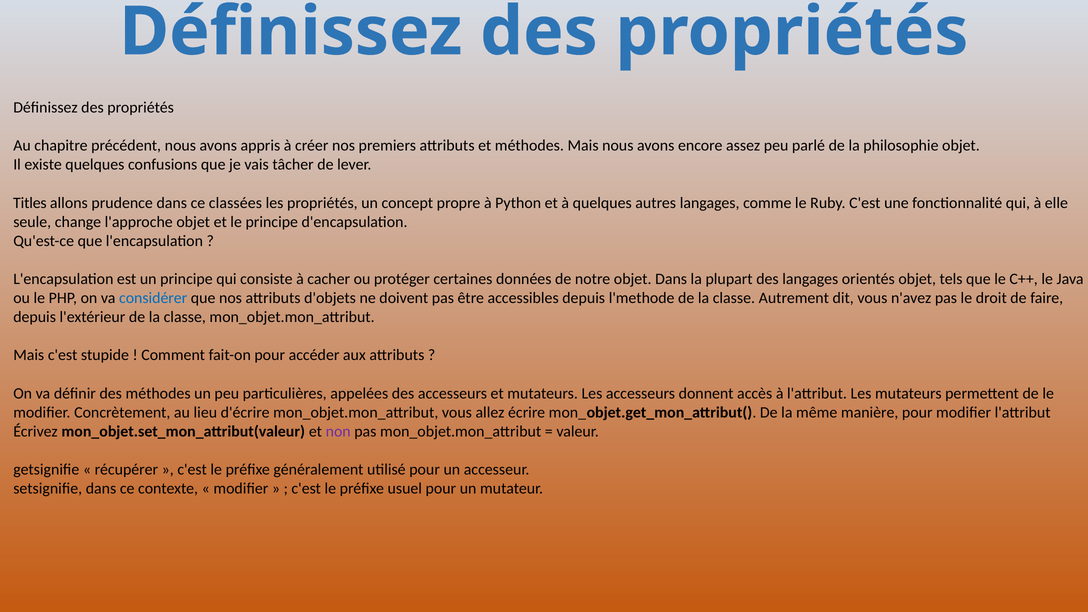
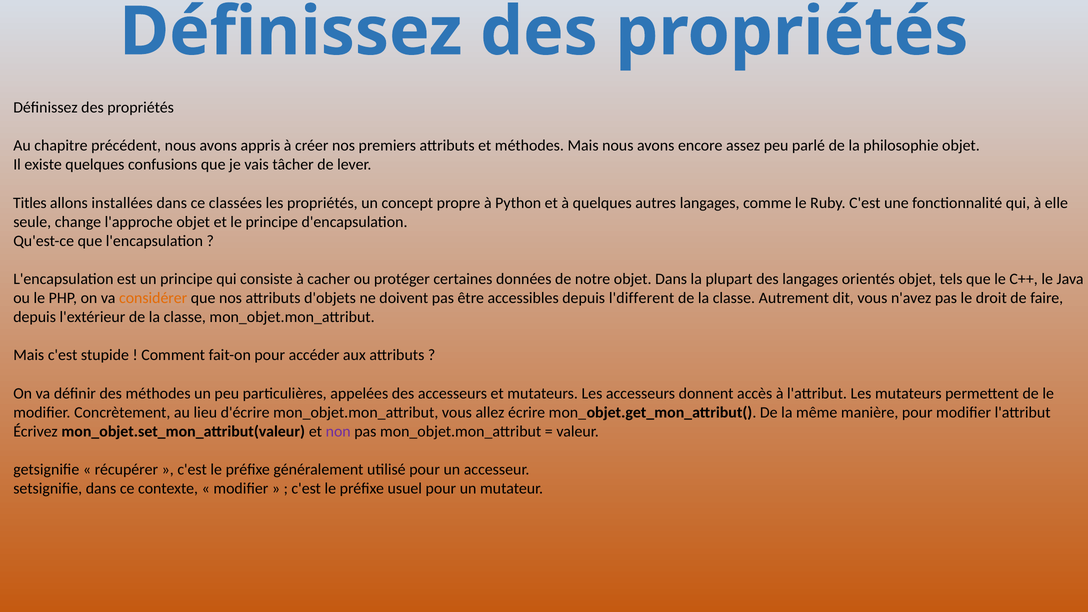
prudence: prudence -> installées
considérer colour: blue -> orange
l'methode: l'methode -> l'different
